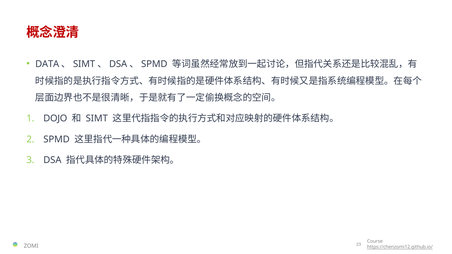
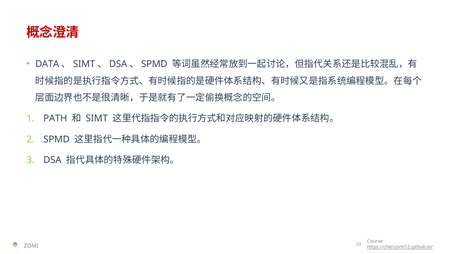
DOJO: DOJO -> PATH
